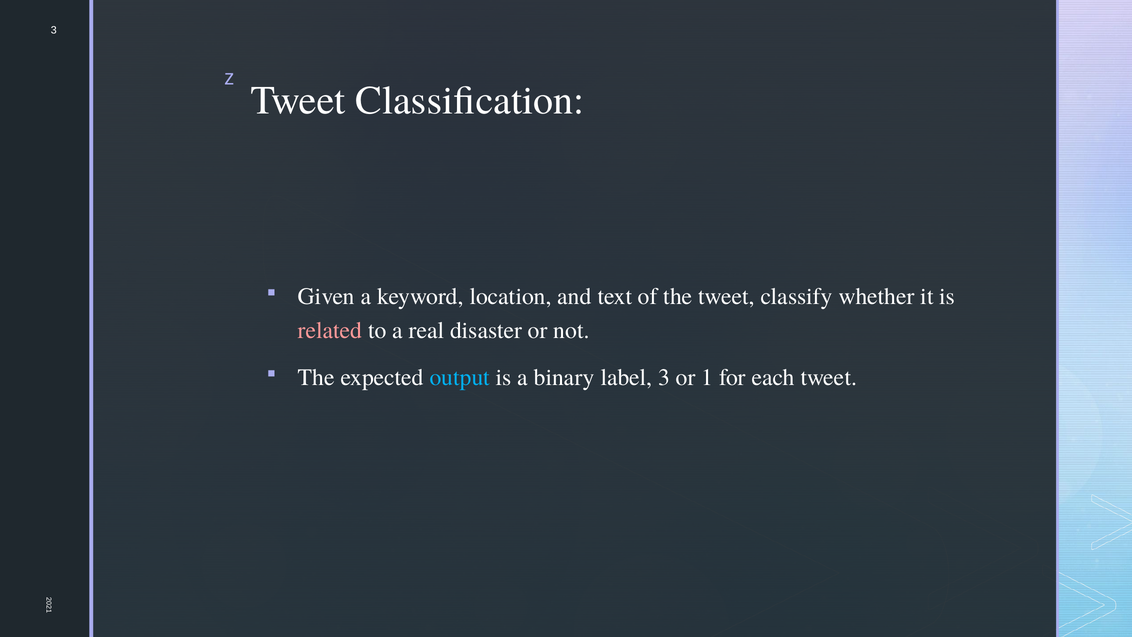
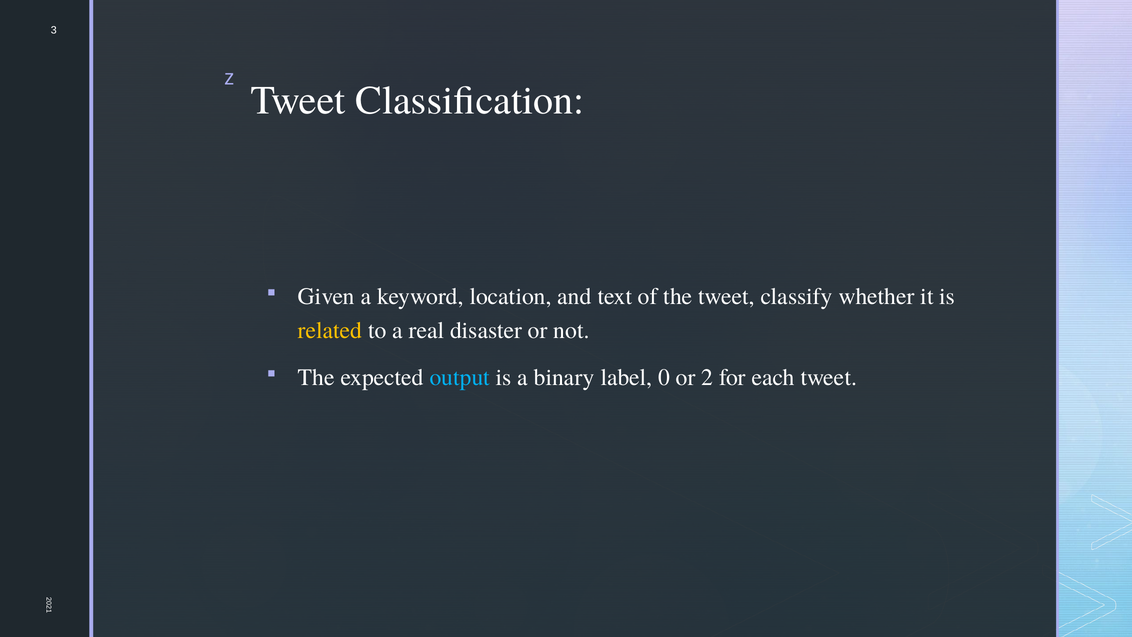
related colour: pink -> yellow
label 3: 3 -> 0
or 1: 1 -> 2
